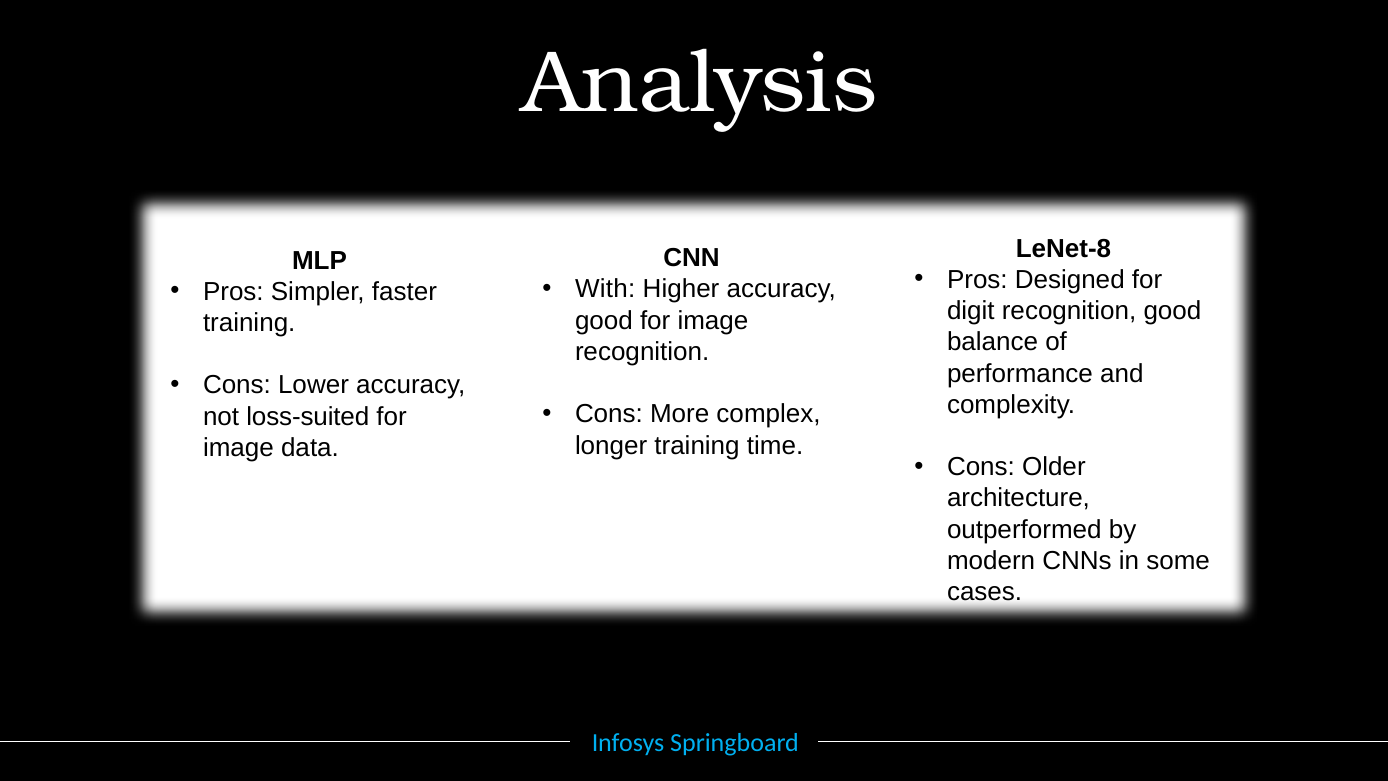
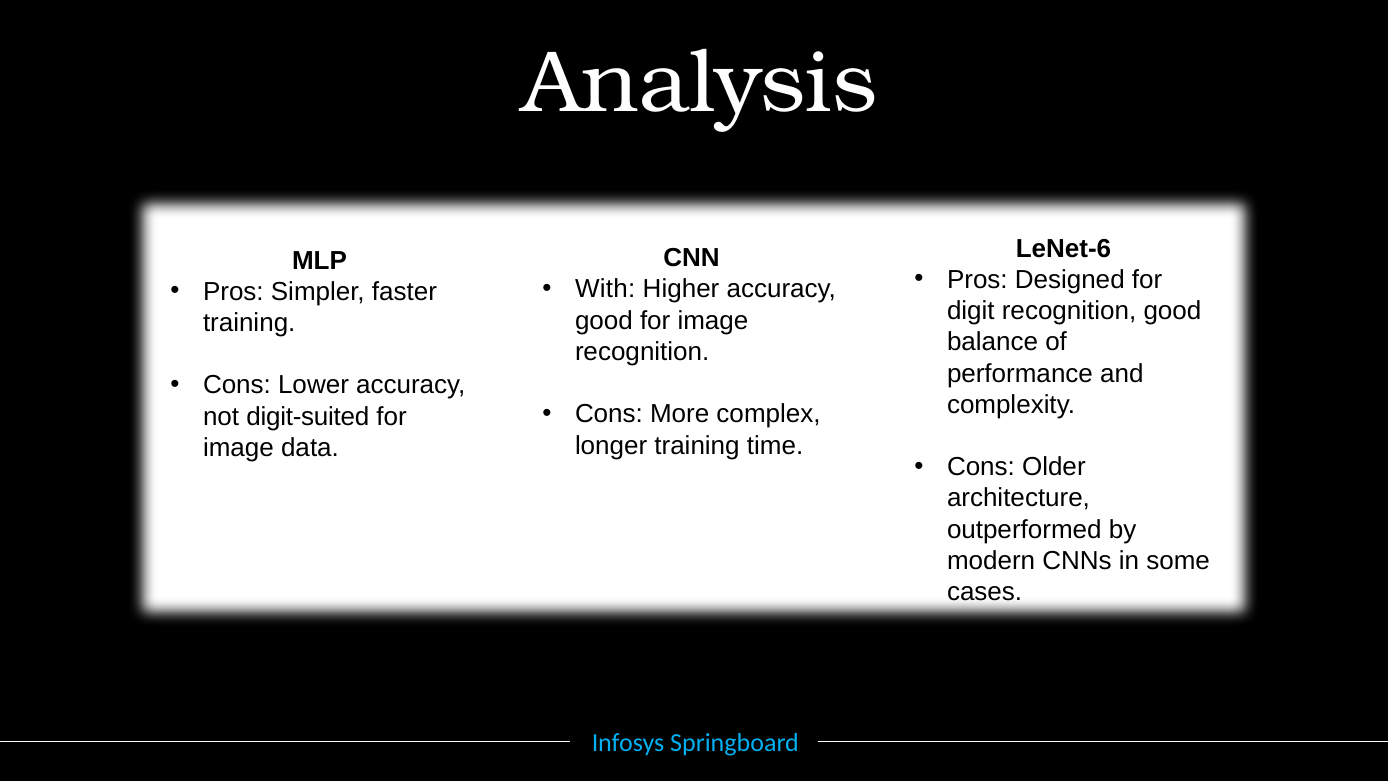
LeNet-8: LeNet-8 -> LeNet-6
loss-suited: loss-suited -> digit-suited
